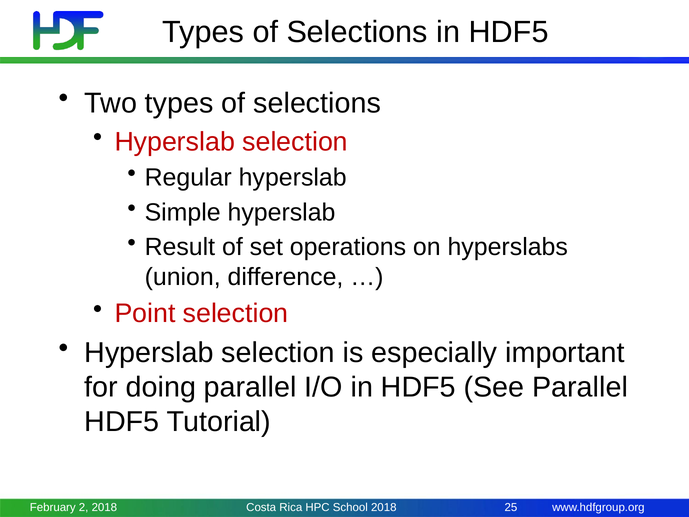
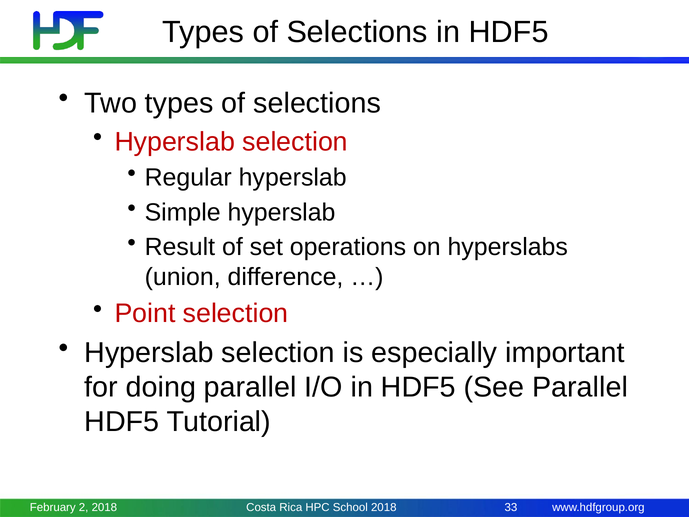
25: 25 -> 33
